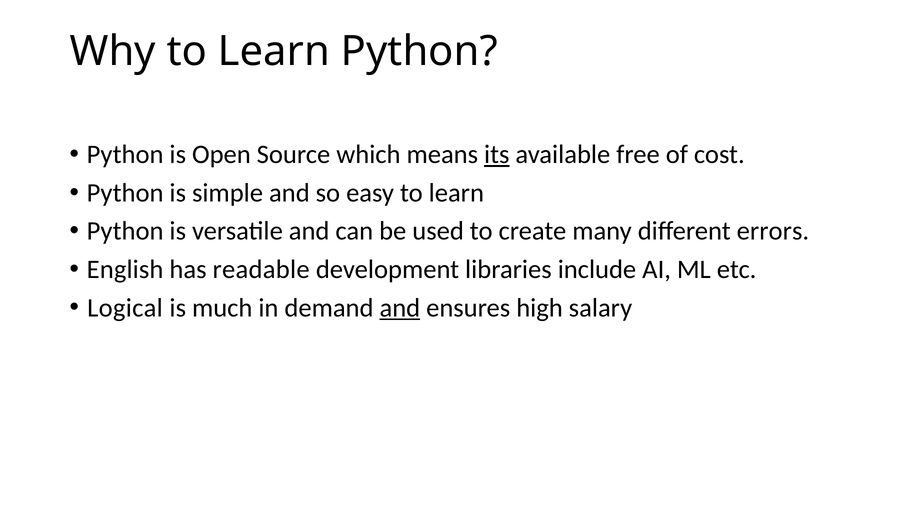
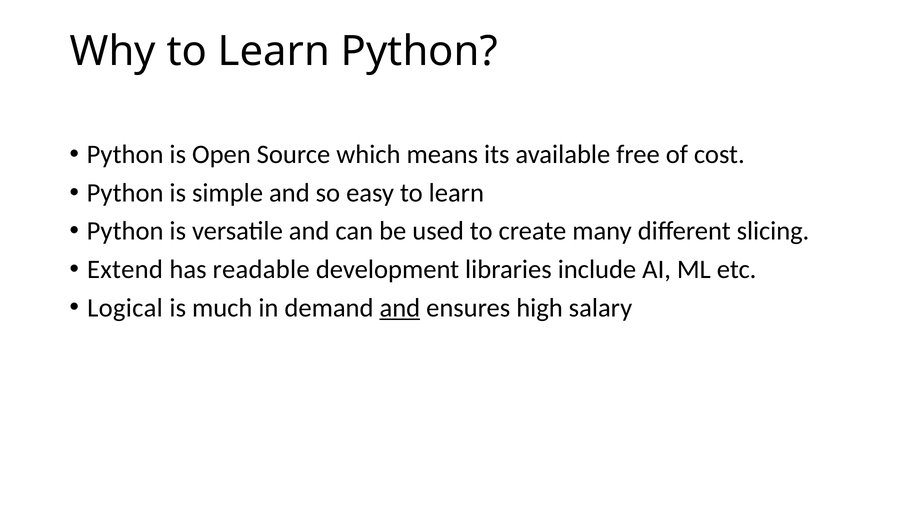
its underline: present -> none
errors: errors -> slicing
English: English -> Extend
